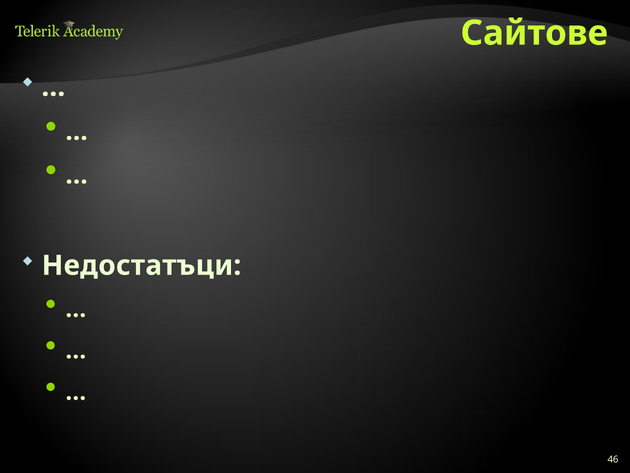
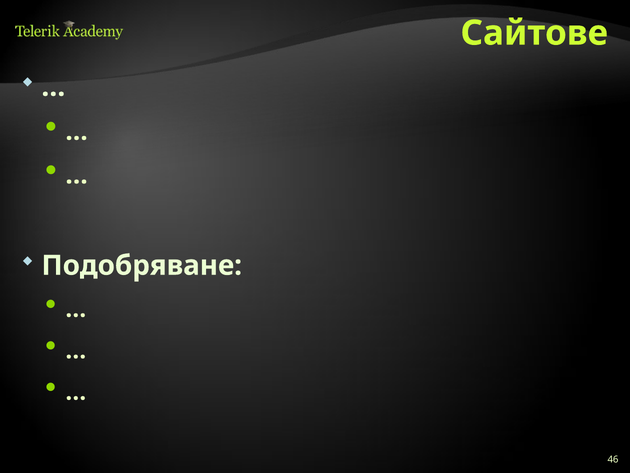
Недостатъци: Недостатъци -> Подобряване
